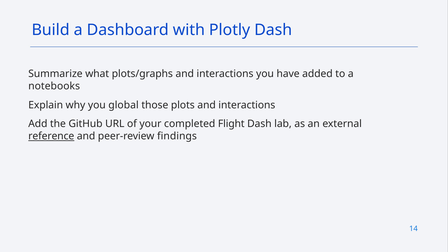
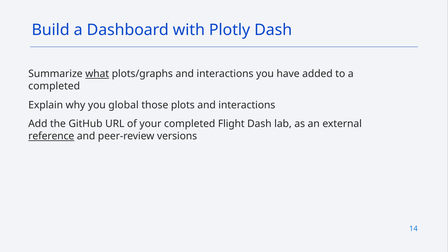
what underline: none -> present
notebooks at (54, 86): notebooks -> completed
findings: findings -> versions
